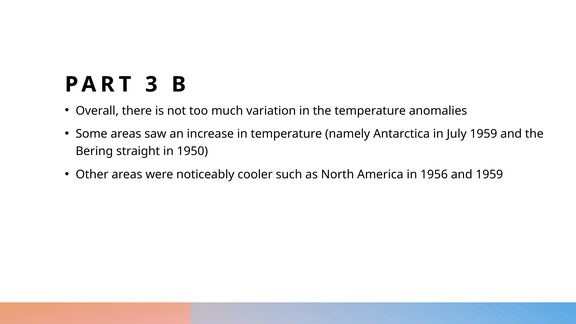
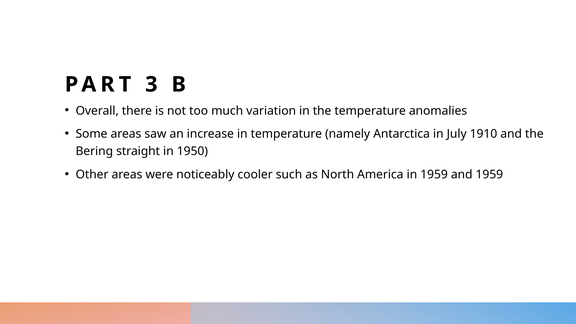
July 1959: 1959 -> 1910
in 1956: 1956 -> 1959
